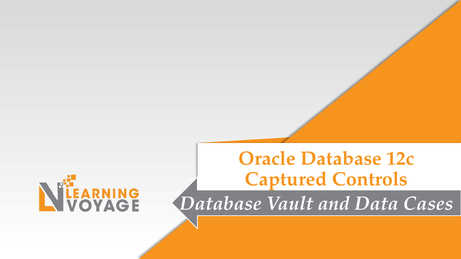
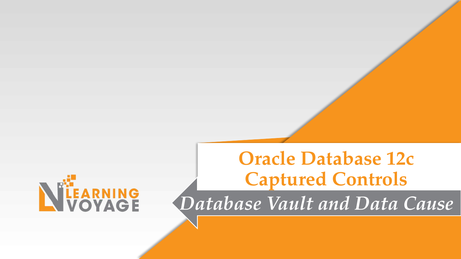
Cases: Cases -> Cause
